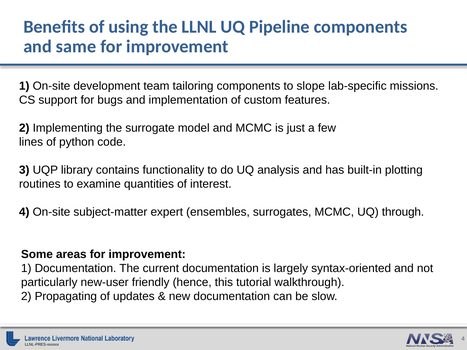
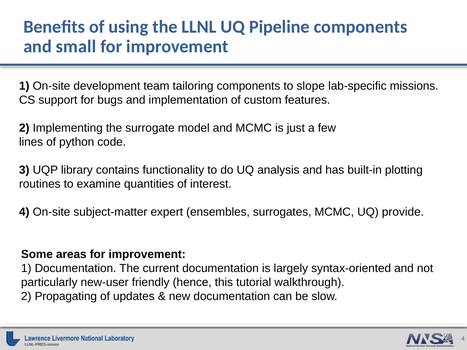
same: same -> small
through: through -> provide
